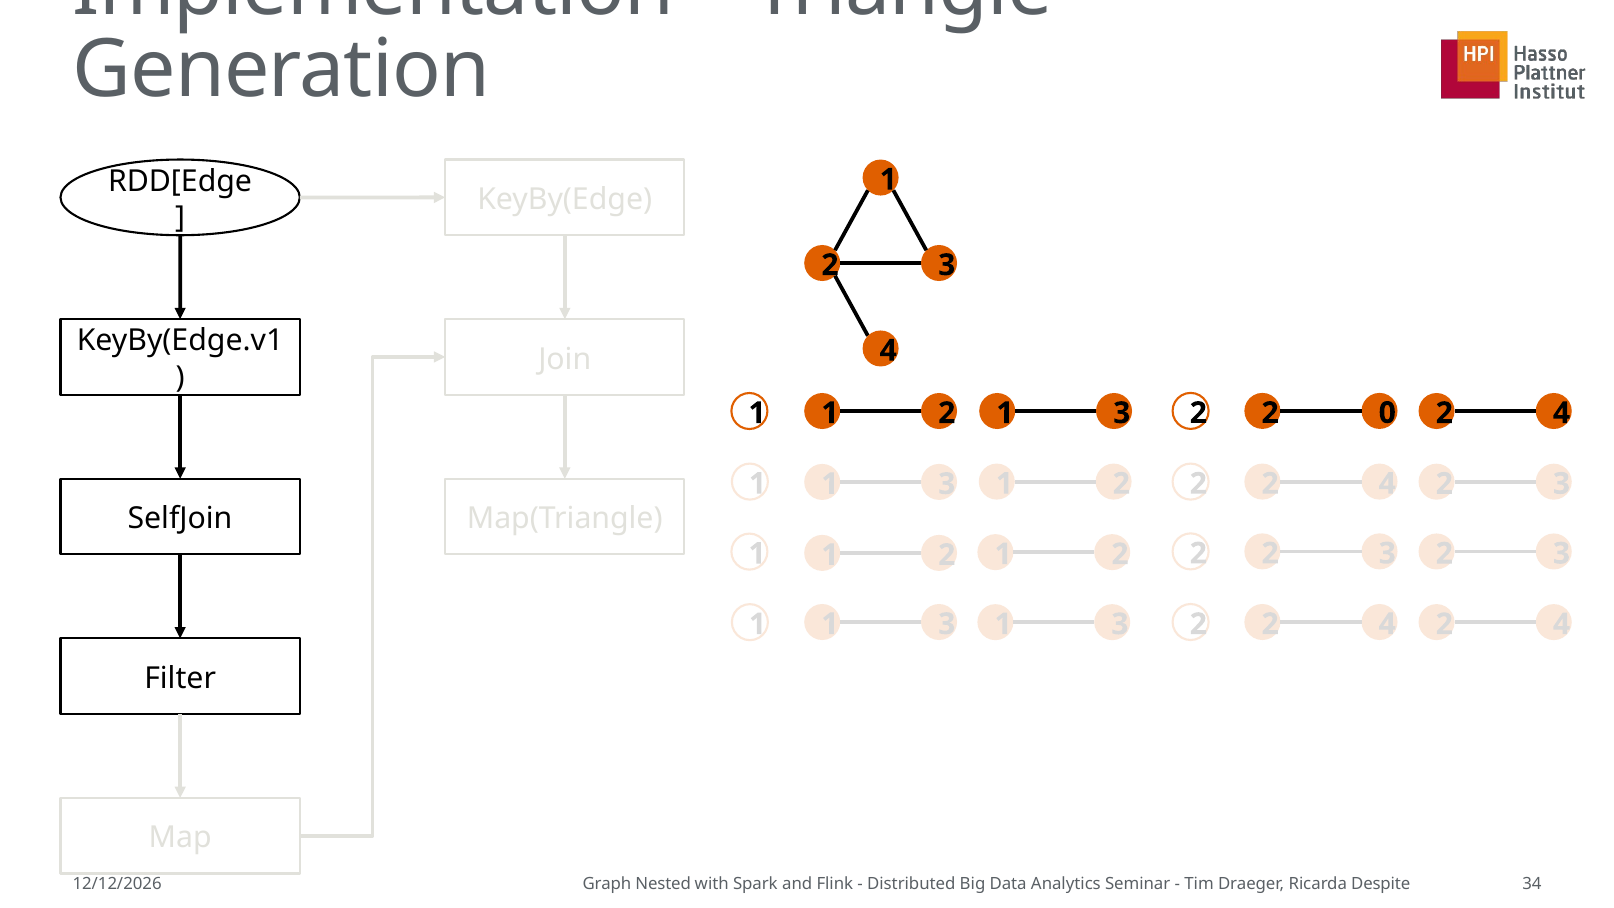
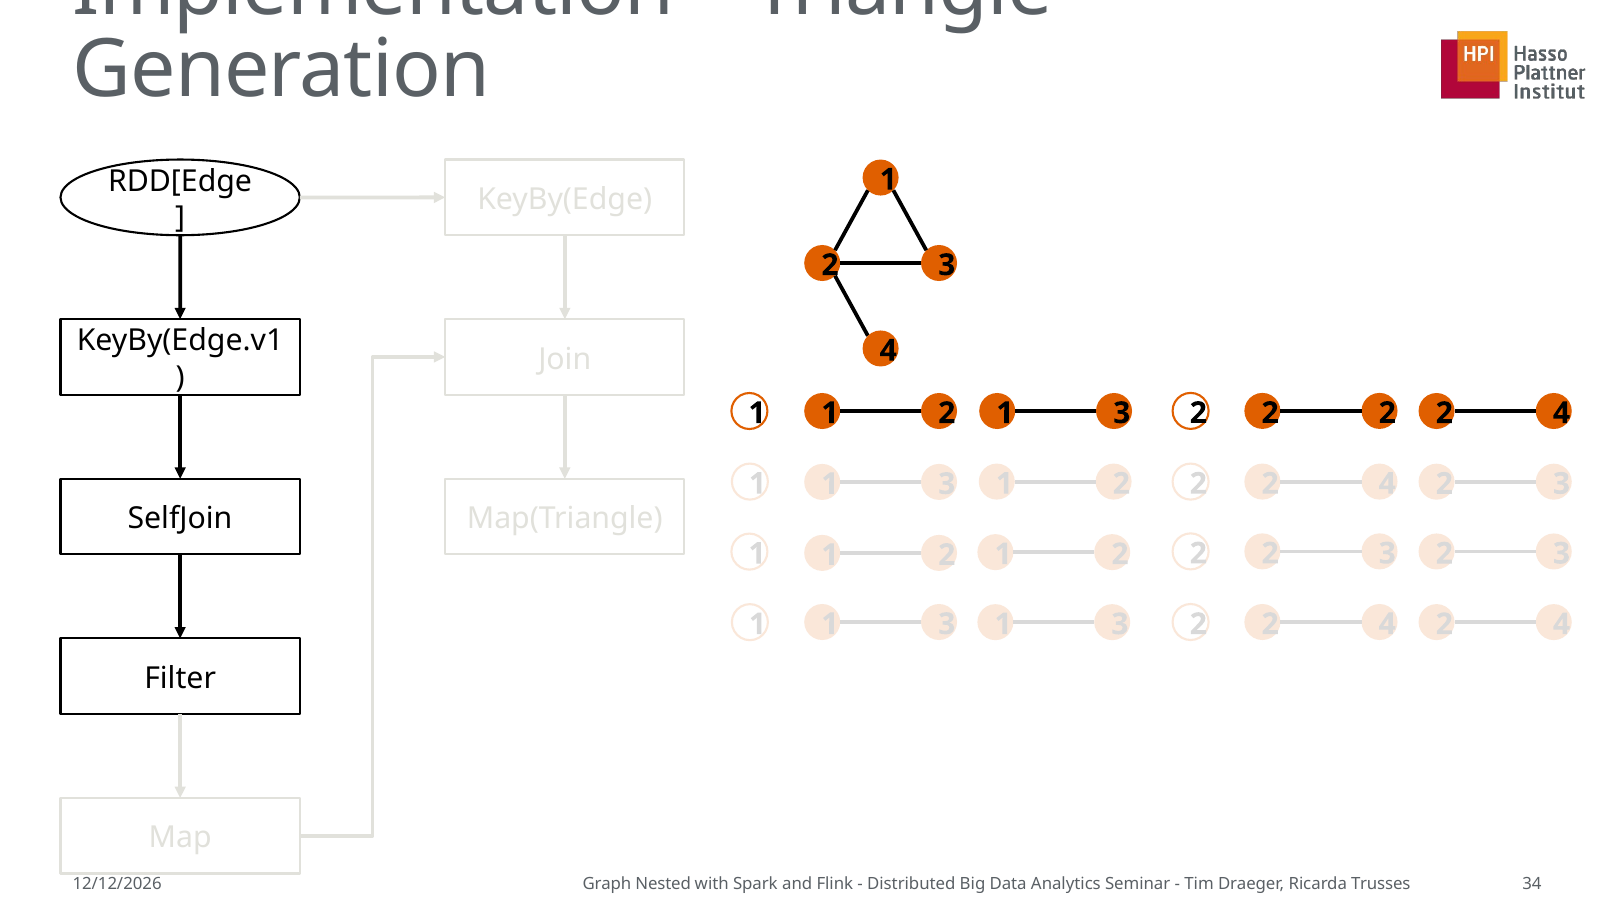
0 at (1387, 413): 0 -> 2
Despite: Despite -> Trusses
